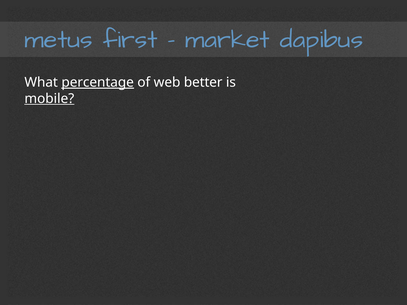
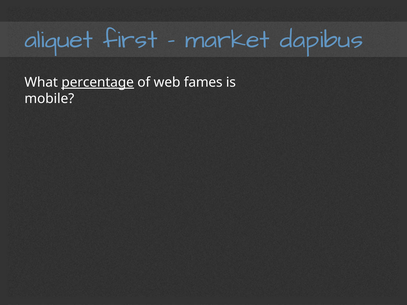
metus: metus -> aliquet
better: better -> fames
mobile underline: present -> none
